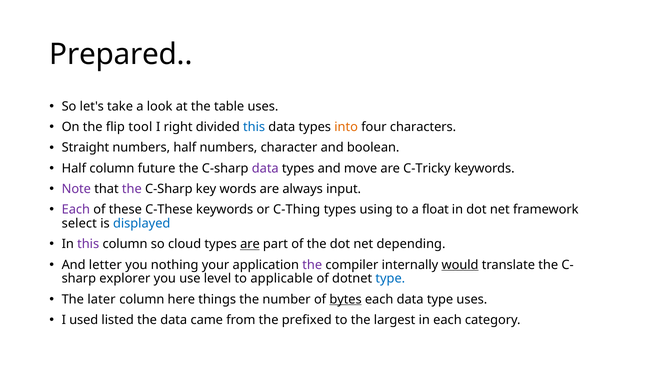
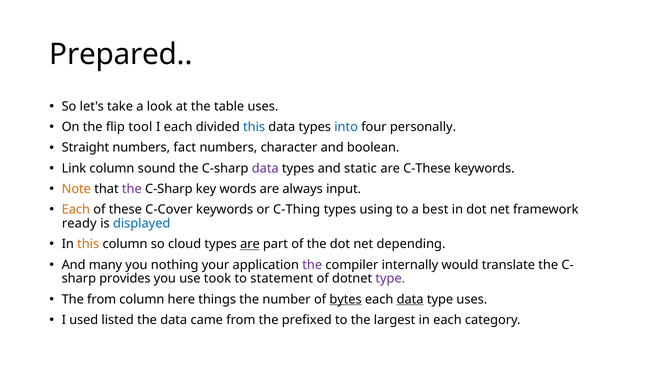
I right: right -> each
into colour: orange -> blue
characters: characters -> personally
numbers half: half -> fact
Half at (74, 168): Half -> Link
future: future -> sound
move: move -> static
C-Tricky: C-Tricky -> C-These
Note colour: purple -> orange
Each at (76, 210) colour: purple -> orange
C-These: C-These -> C-Cover
float: float -> best
select: select -> ready
this at (88, 244) colour: purple -> orange
letter: letter -> many
would underline: present -> none
explorer: explorer -> provides
level: level -> took
applicable: applicable -> statement
type at (390, 279) colour: blue -> purple
The later: later -> from
data at (410, 299) underline: none -> present
